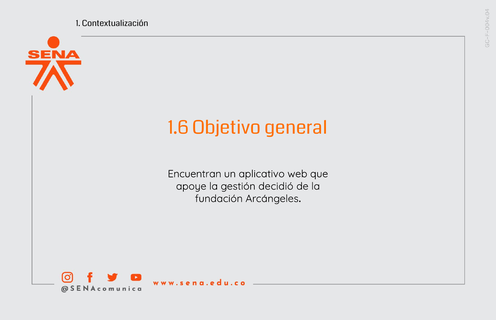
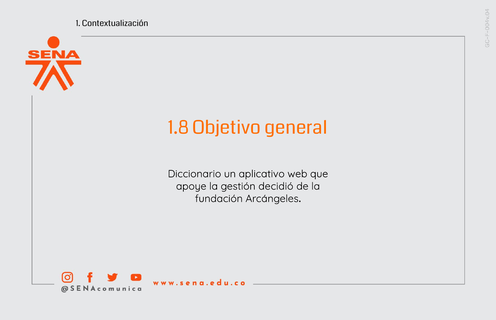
1.6: 1.6 -> 1.8
Encuentran: Encuentran -> Diccionario
